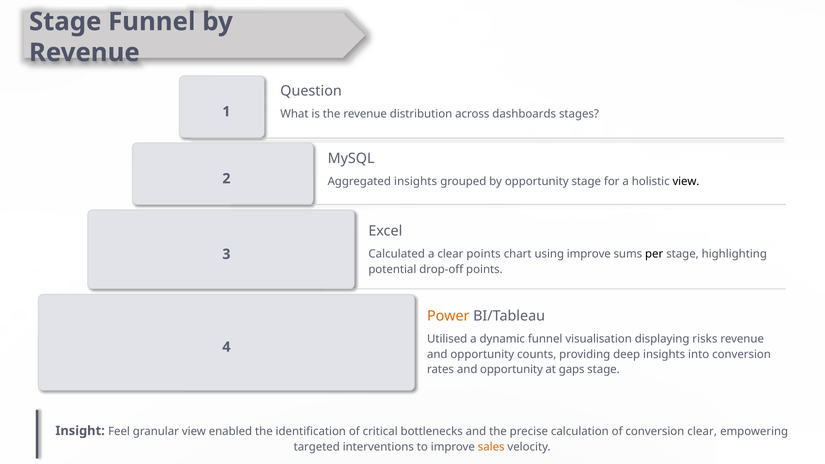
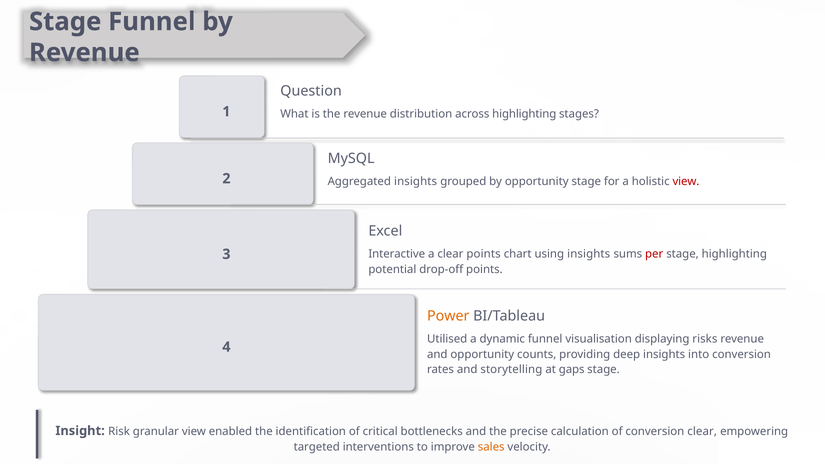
across dashboards: dashboards -> highlighting
view at (686, 182) colour: black -> red
Calculated: Calculated -> Interactive
using improve: improve -> insights
per colour: black -> red
rates and opportunity: opportunity -> storytelling
Feel: Feel -> Risk
